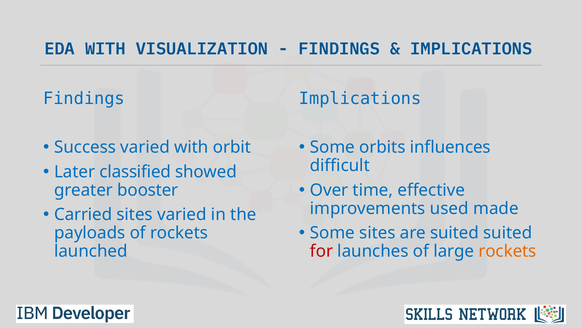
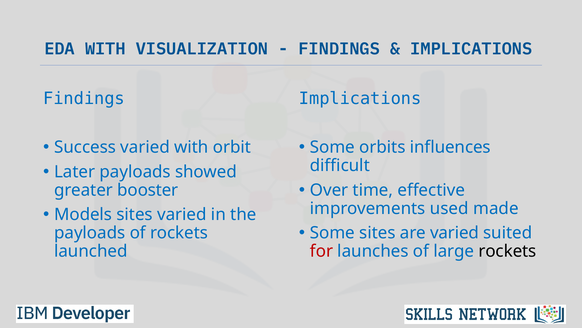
Later classified: classified -> payloads
Carried: Carried -> Models
are suited: suited -> varied
rockets at (507, 251) colour: orange -> black
